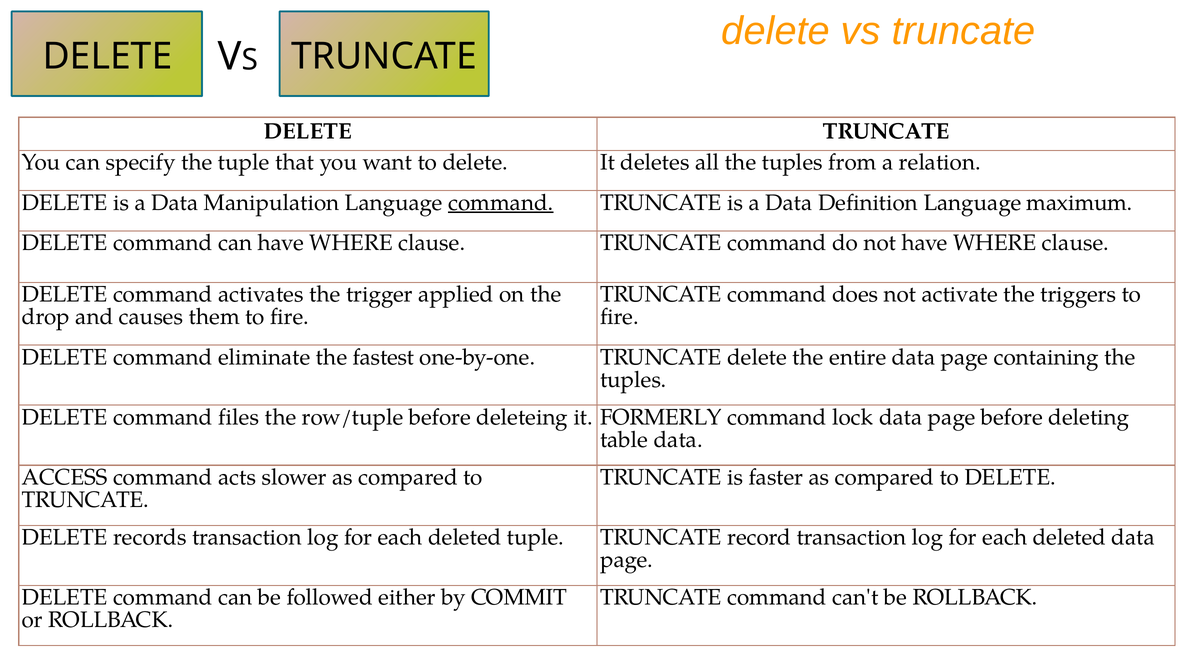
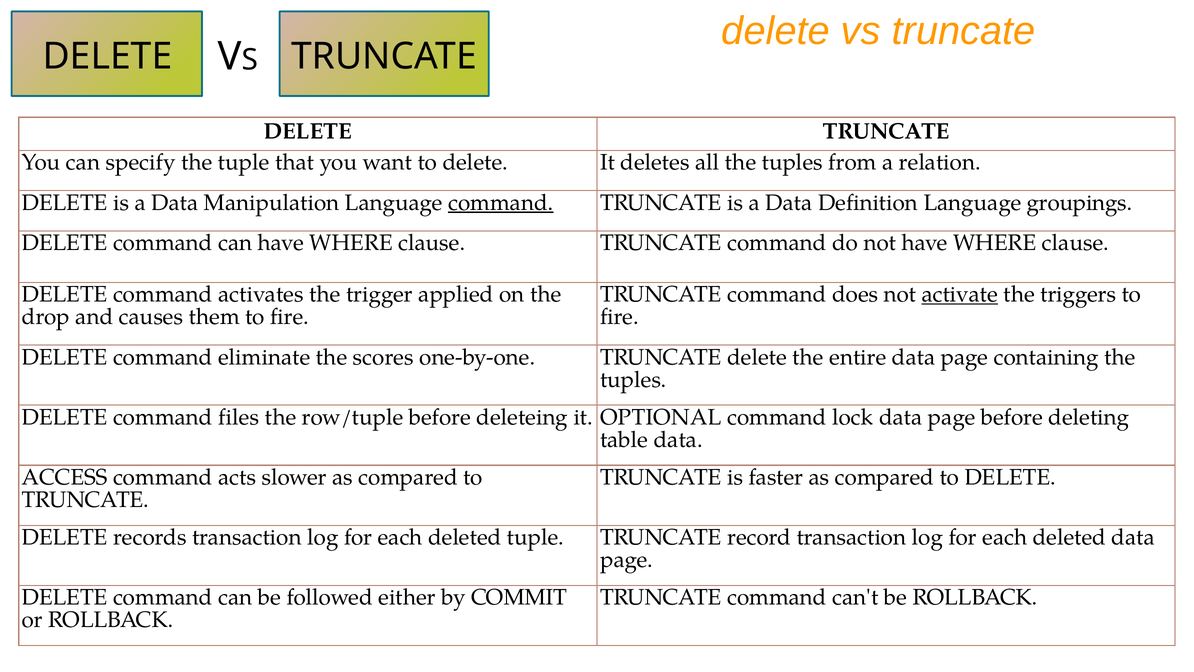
maximum: maximum -> groupings
activate underline: none -> present
fastest: fastest -> scores
FORMERLY: FORMERLY -> OPTIONAL
